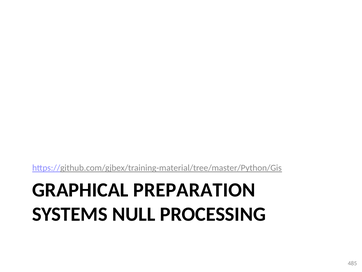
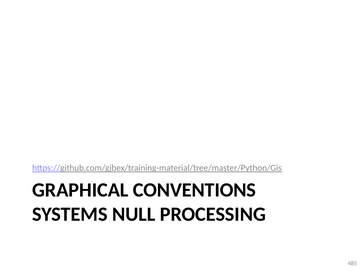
PREPARATION: PREPARATION -> CONVENTIONS
